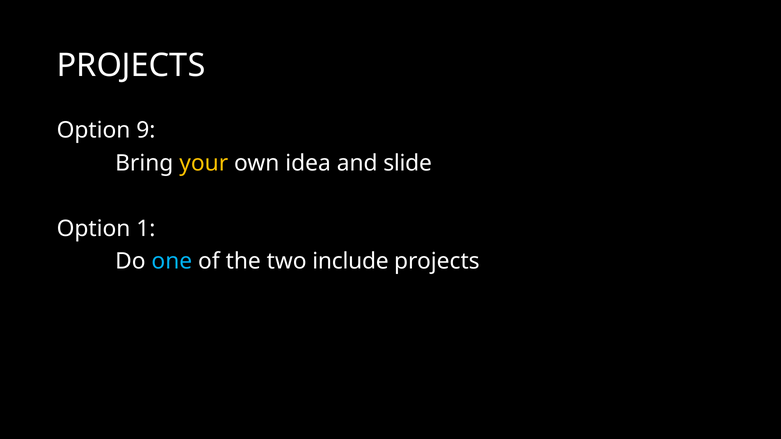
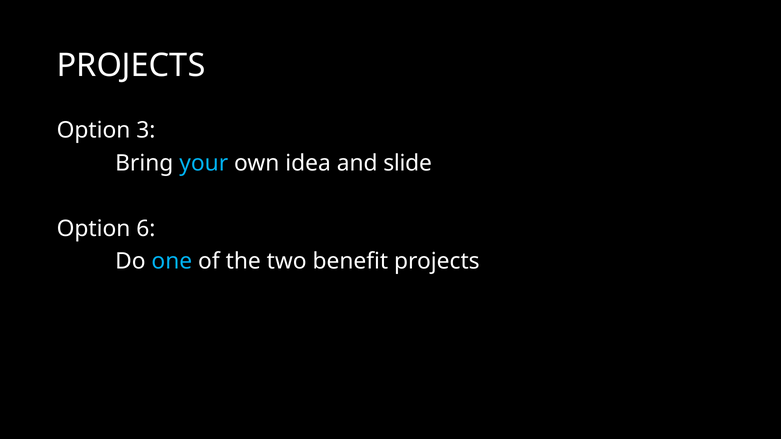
9: 9 -> 3
your colour: yellow -> light blue
1: 1 -> 6
include: include -> benefit
